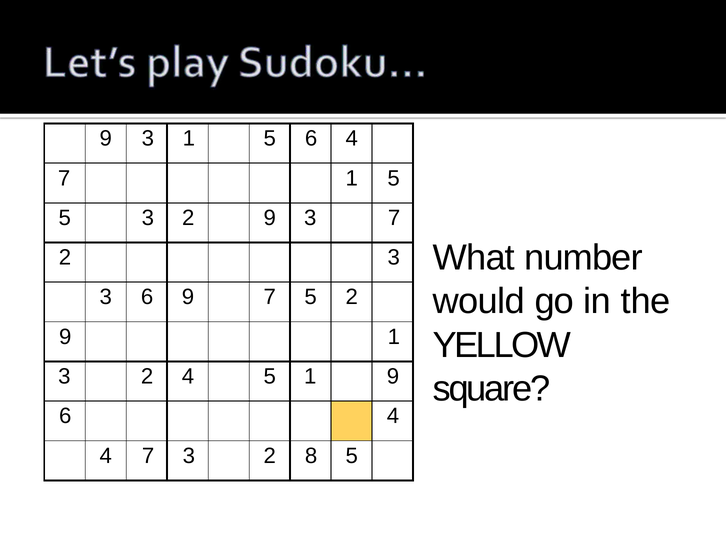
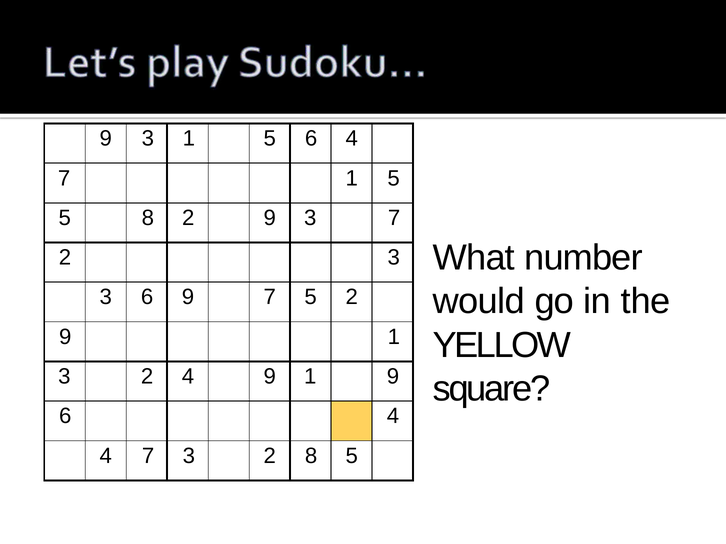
5 3: 3 -> 8
4 5: 5 -> 9
